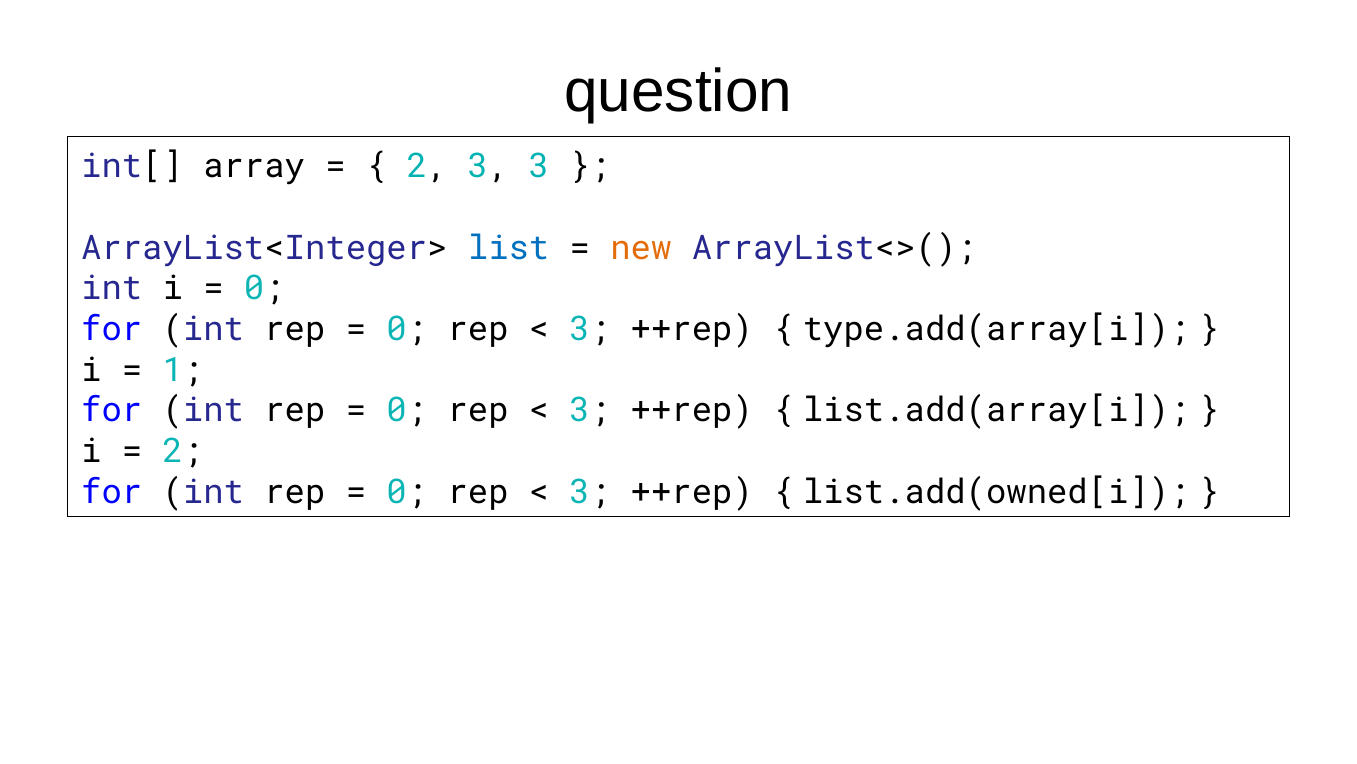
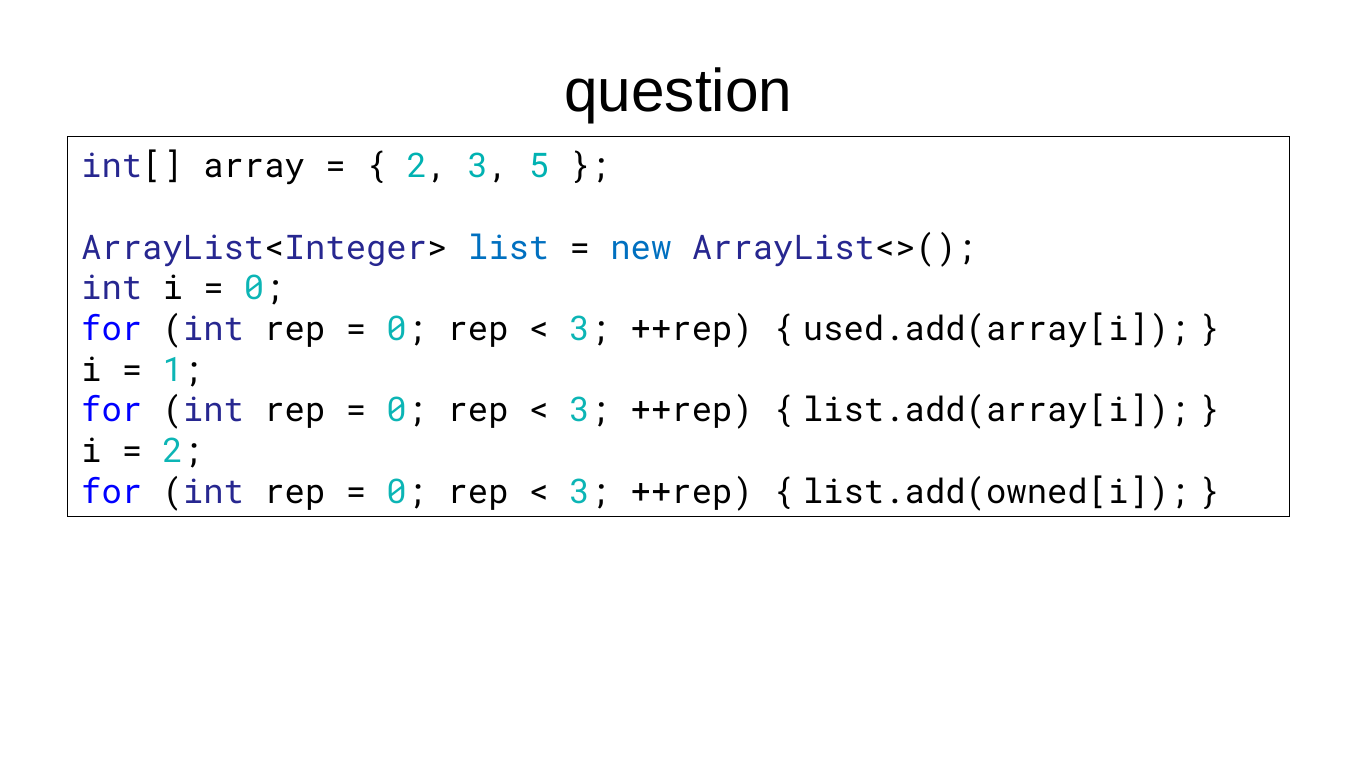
3 3: 3 -> 5
new colour: orange -> blue
type.add(array[i: type.add(array[i -> used.add(array[i
